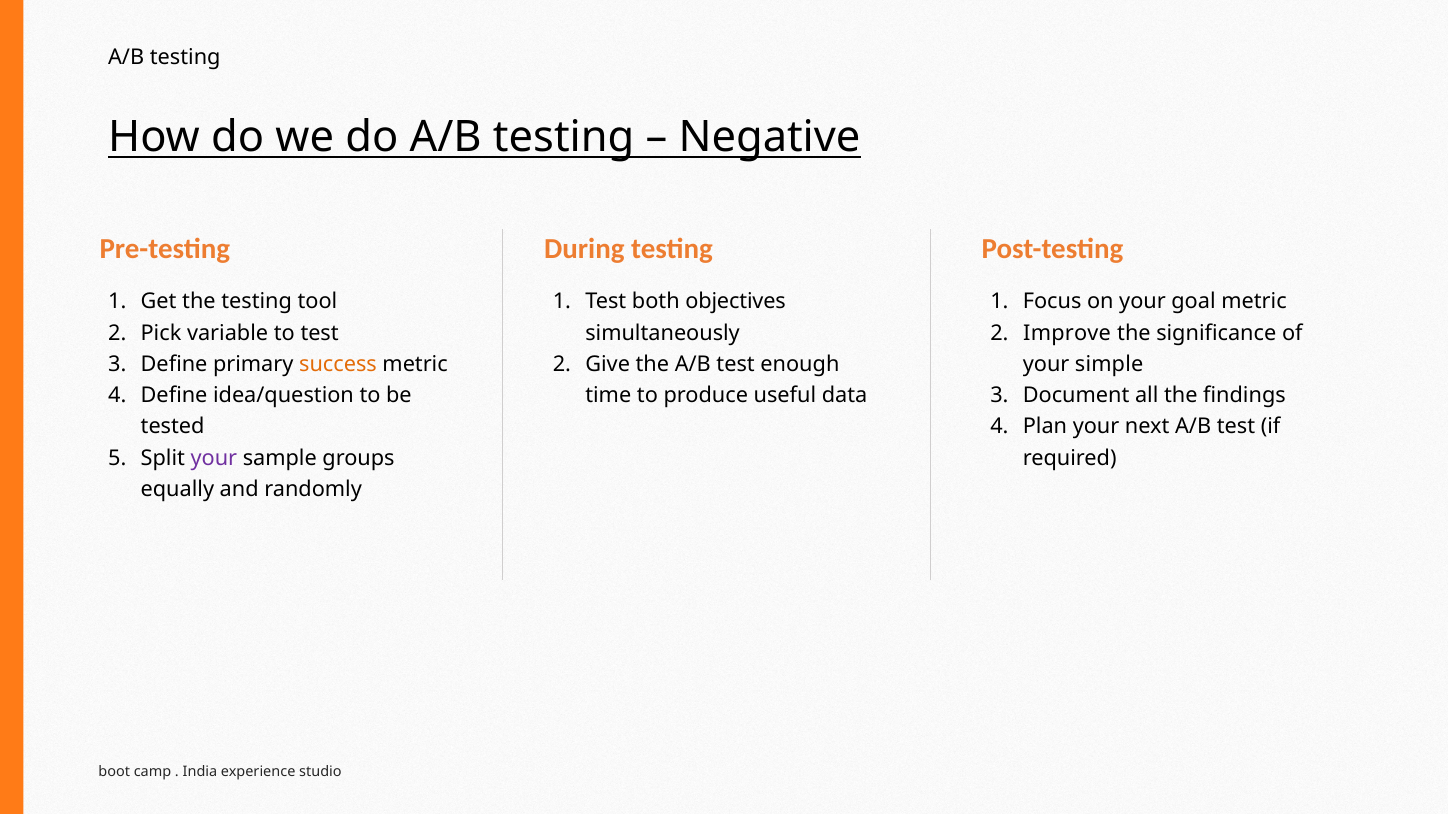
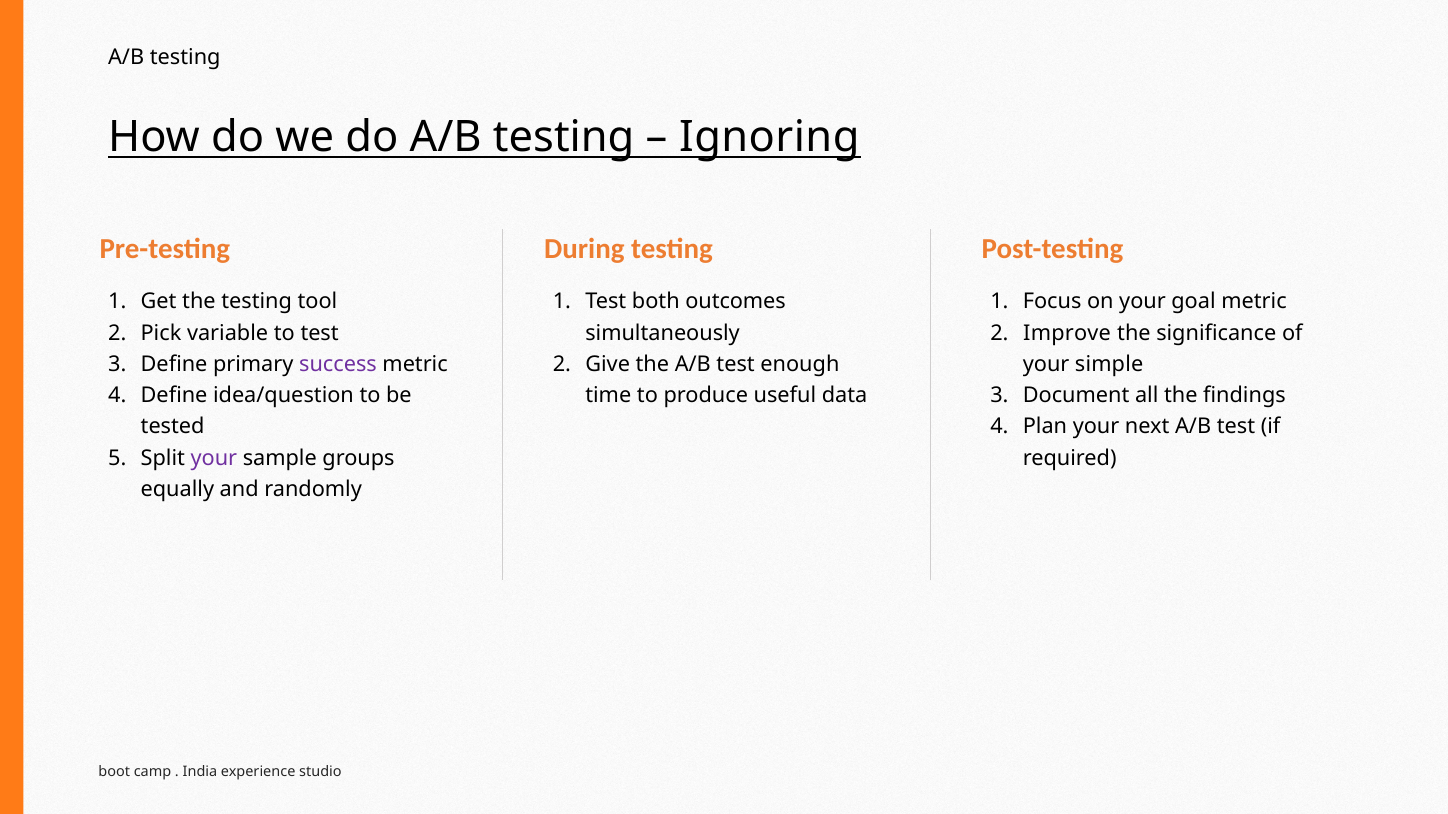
Negative: Negative -> Ignoring
objectives: objectives -> outcomes
success colour: orange -> purple
